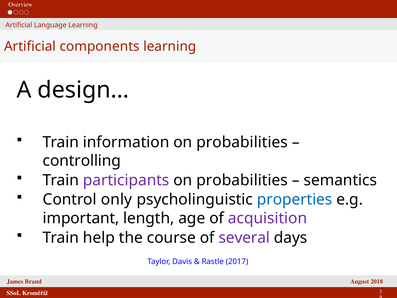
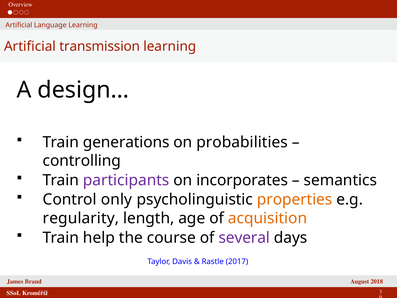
components: components -> transmission
information: information -> generations
probabilities at (242, 180): probabilities -> incorporates
properties colour: blue -> orange
important: important -> regularity
acquisition colour: purple -> orange
